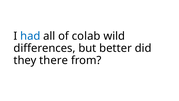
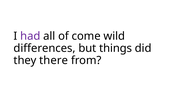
had colour: blue -> purple
colab: colab -> come
better: better -> things
